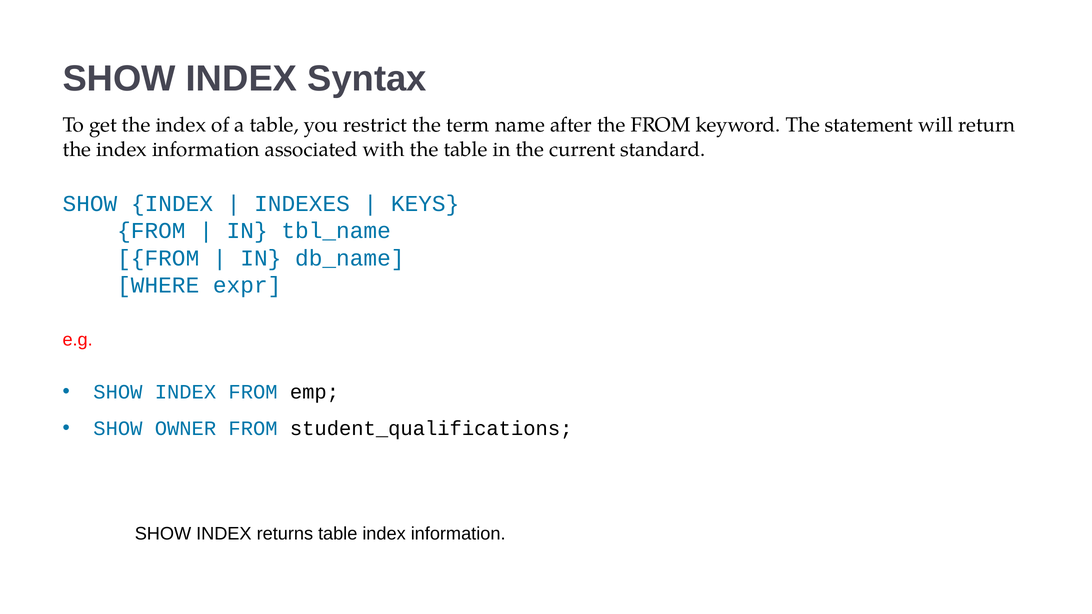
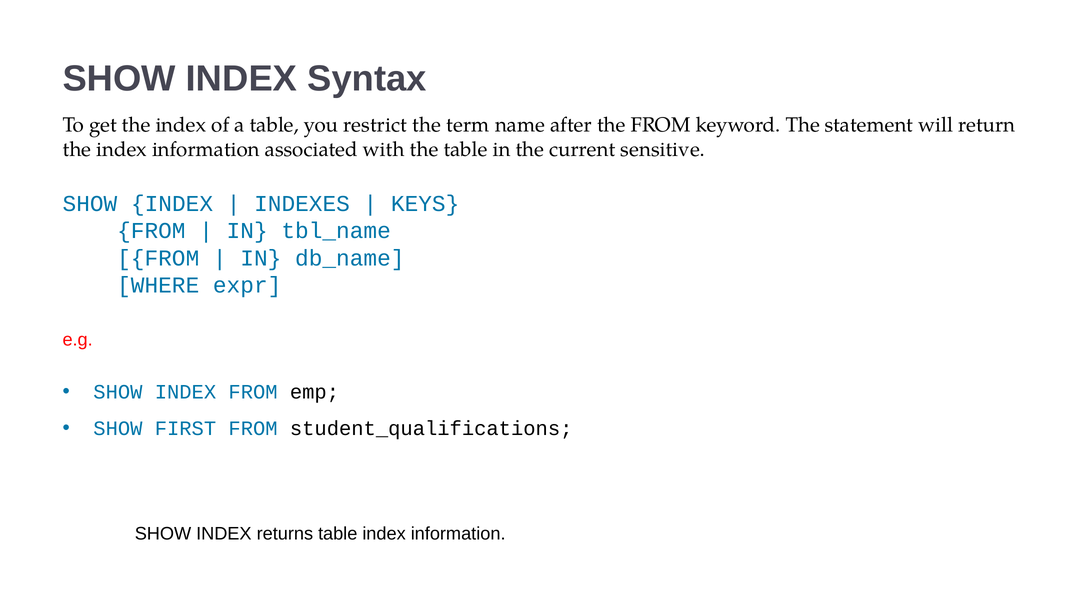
standard: standard -> sensitive
OWNER: OWNER -> FIRST
